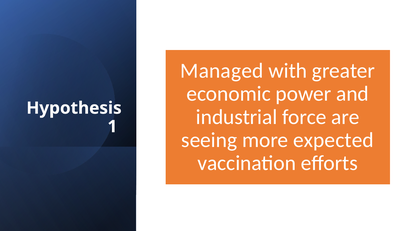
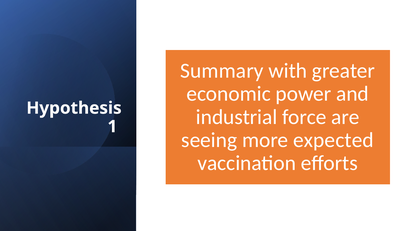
Managed: Managed -> Summary
